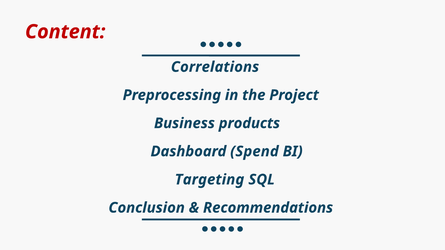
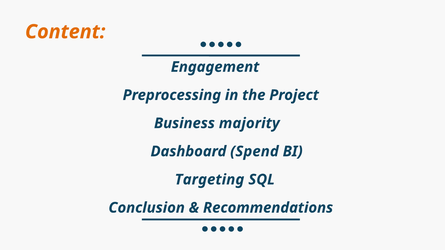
Content colour: red -> orange
Correlations: Correlations -> Engagement
products: products -> majority
